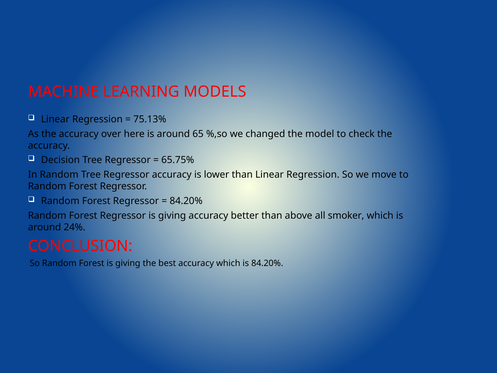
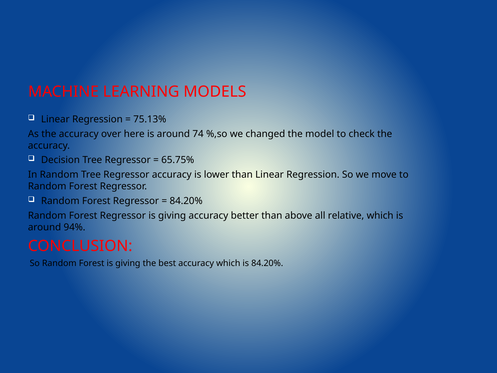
65: 65 -> 74
smoker: smoker -> relative
24%: 24% -> 94%
